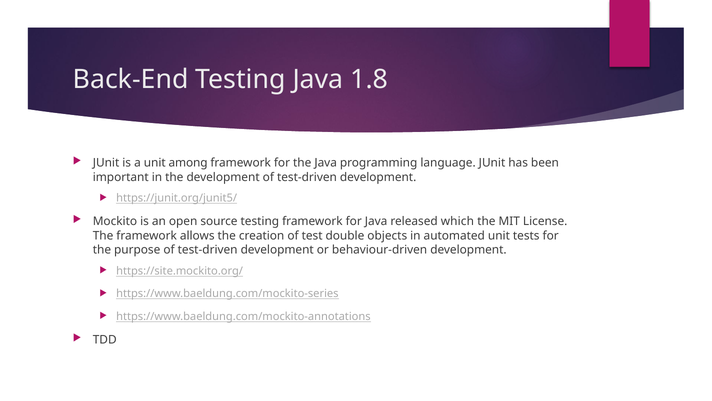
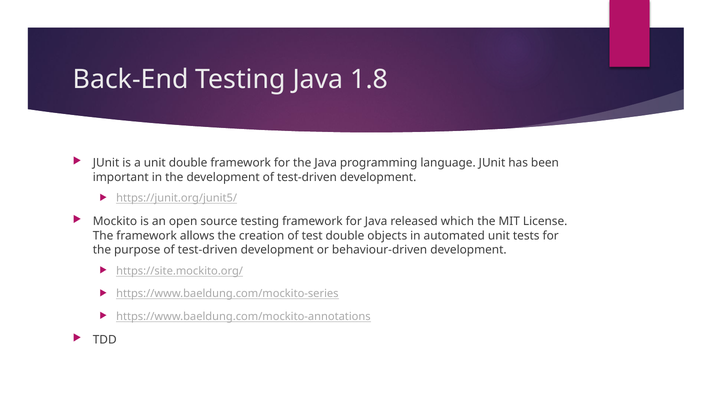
unit among: among -> double
